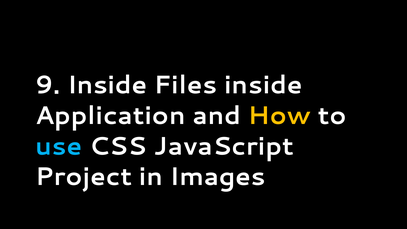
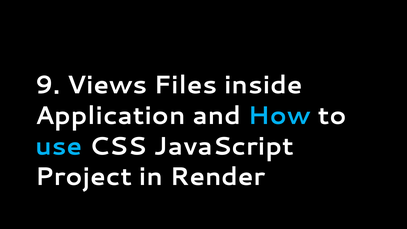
9 Inside: Inside -> Views
How colour: yellow -> light blue
Images: Images -> Render
